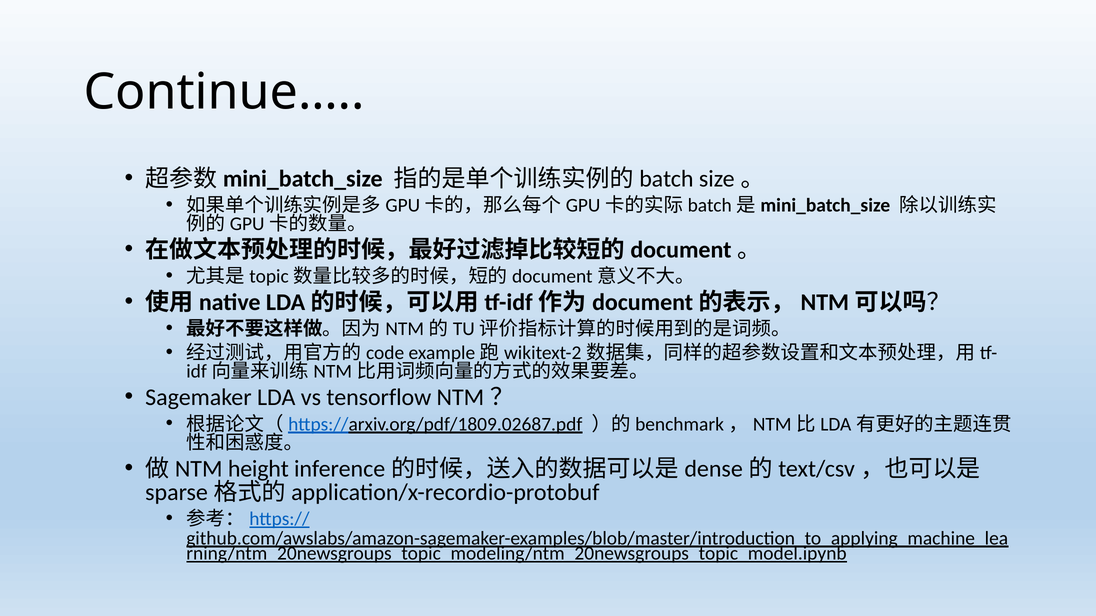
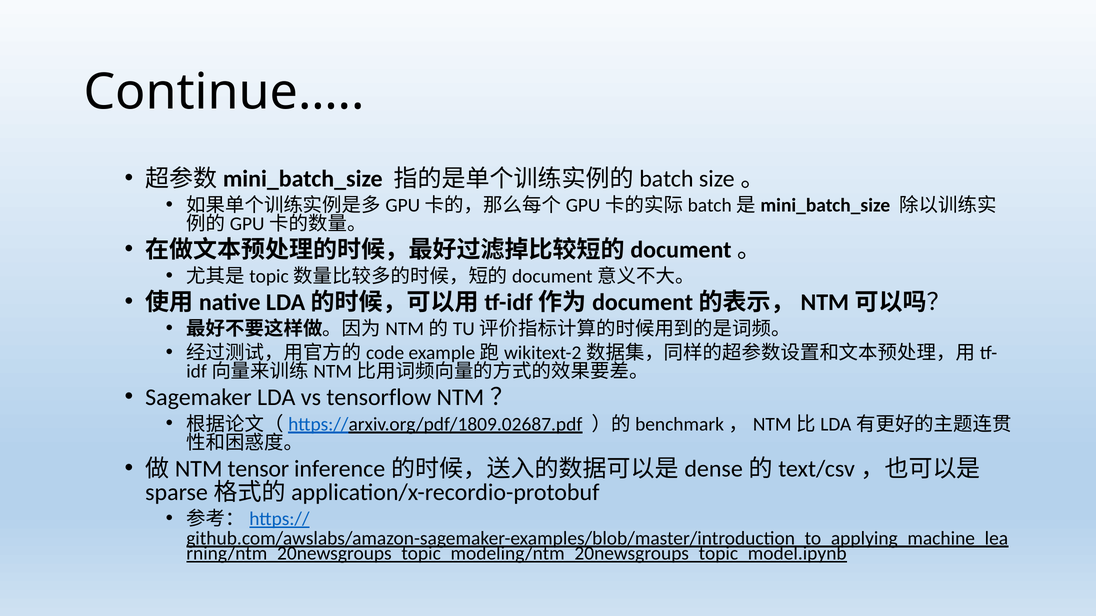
height: height -> tensor
